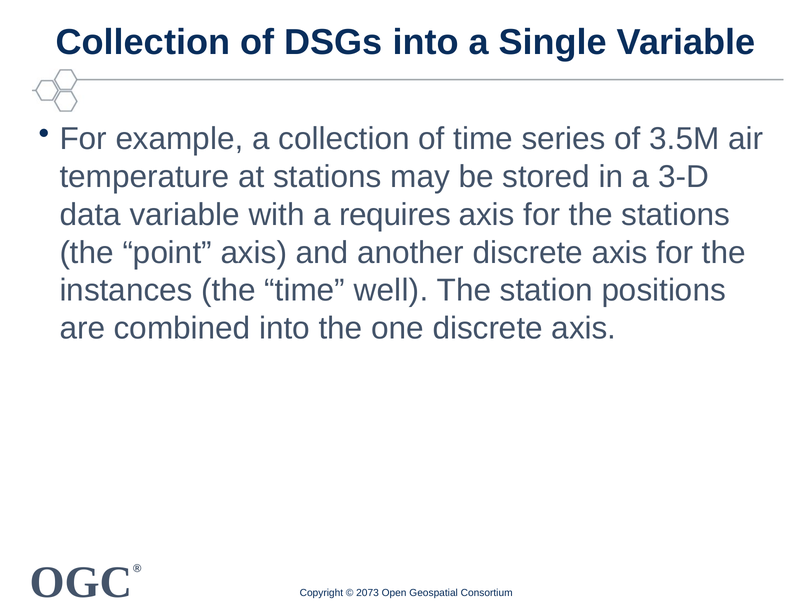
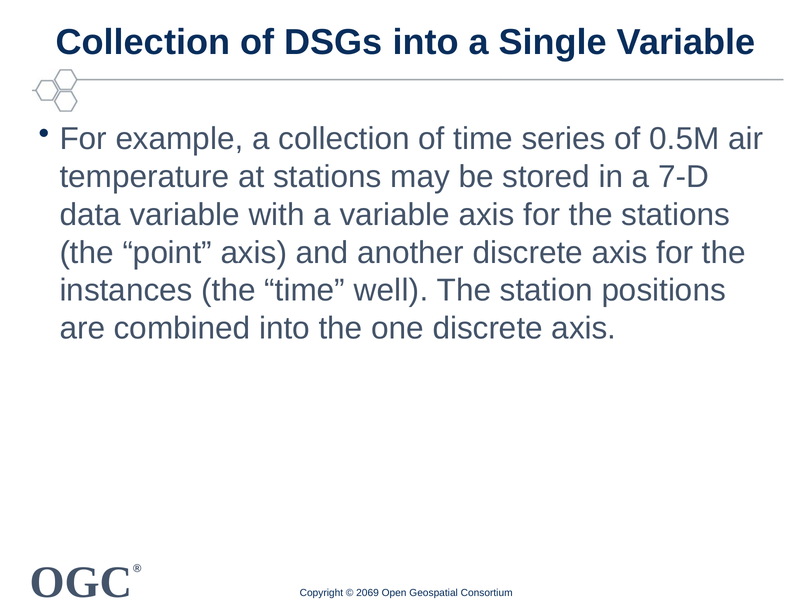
3.5M: 3.5M -> 0.5M
3-D: 3-D -> 7-D
a requires: requires -> variable
2073: 2073 -> 2069
